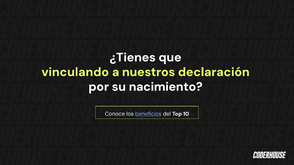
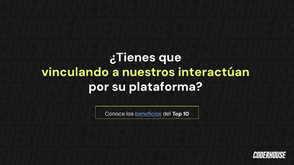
declaración: declaración -> interactúan
nacimiento: nacimiento -> plataforma
